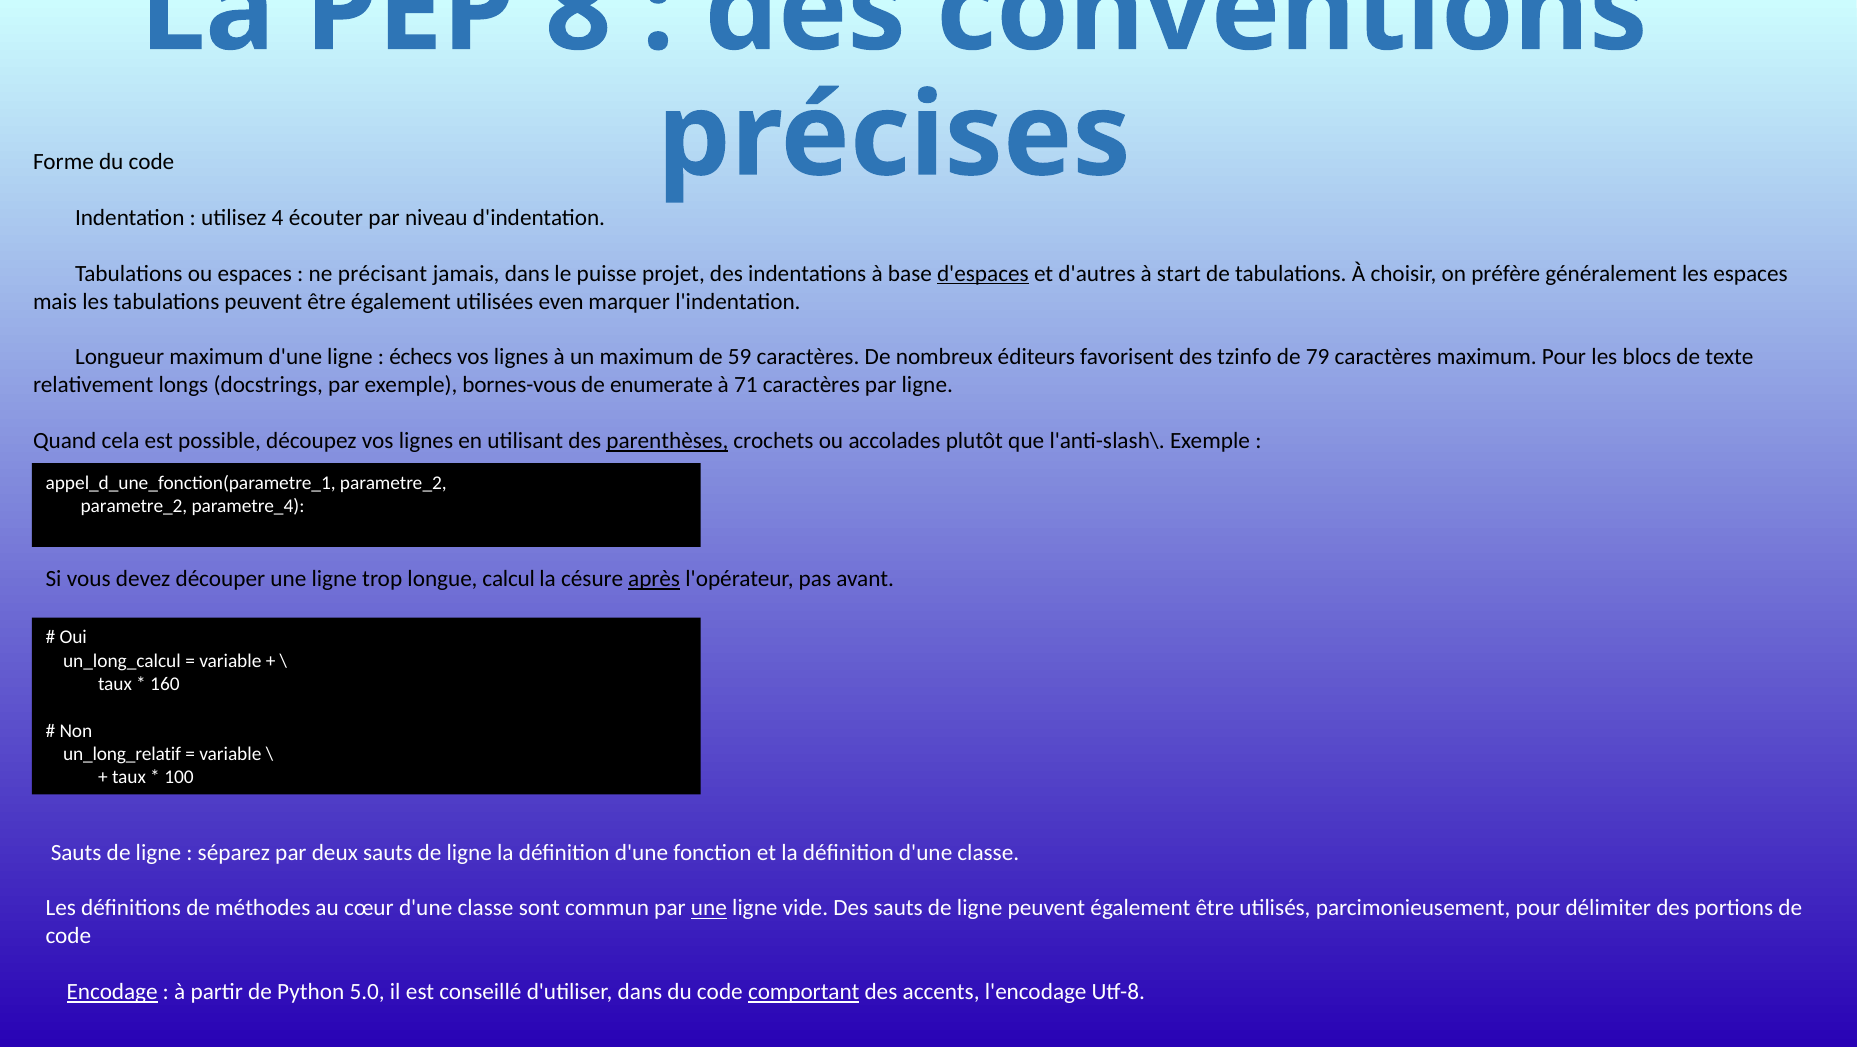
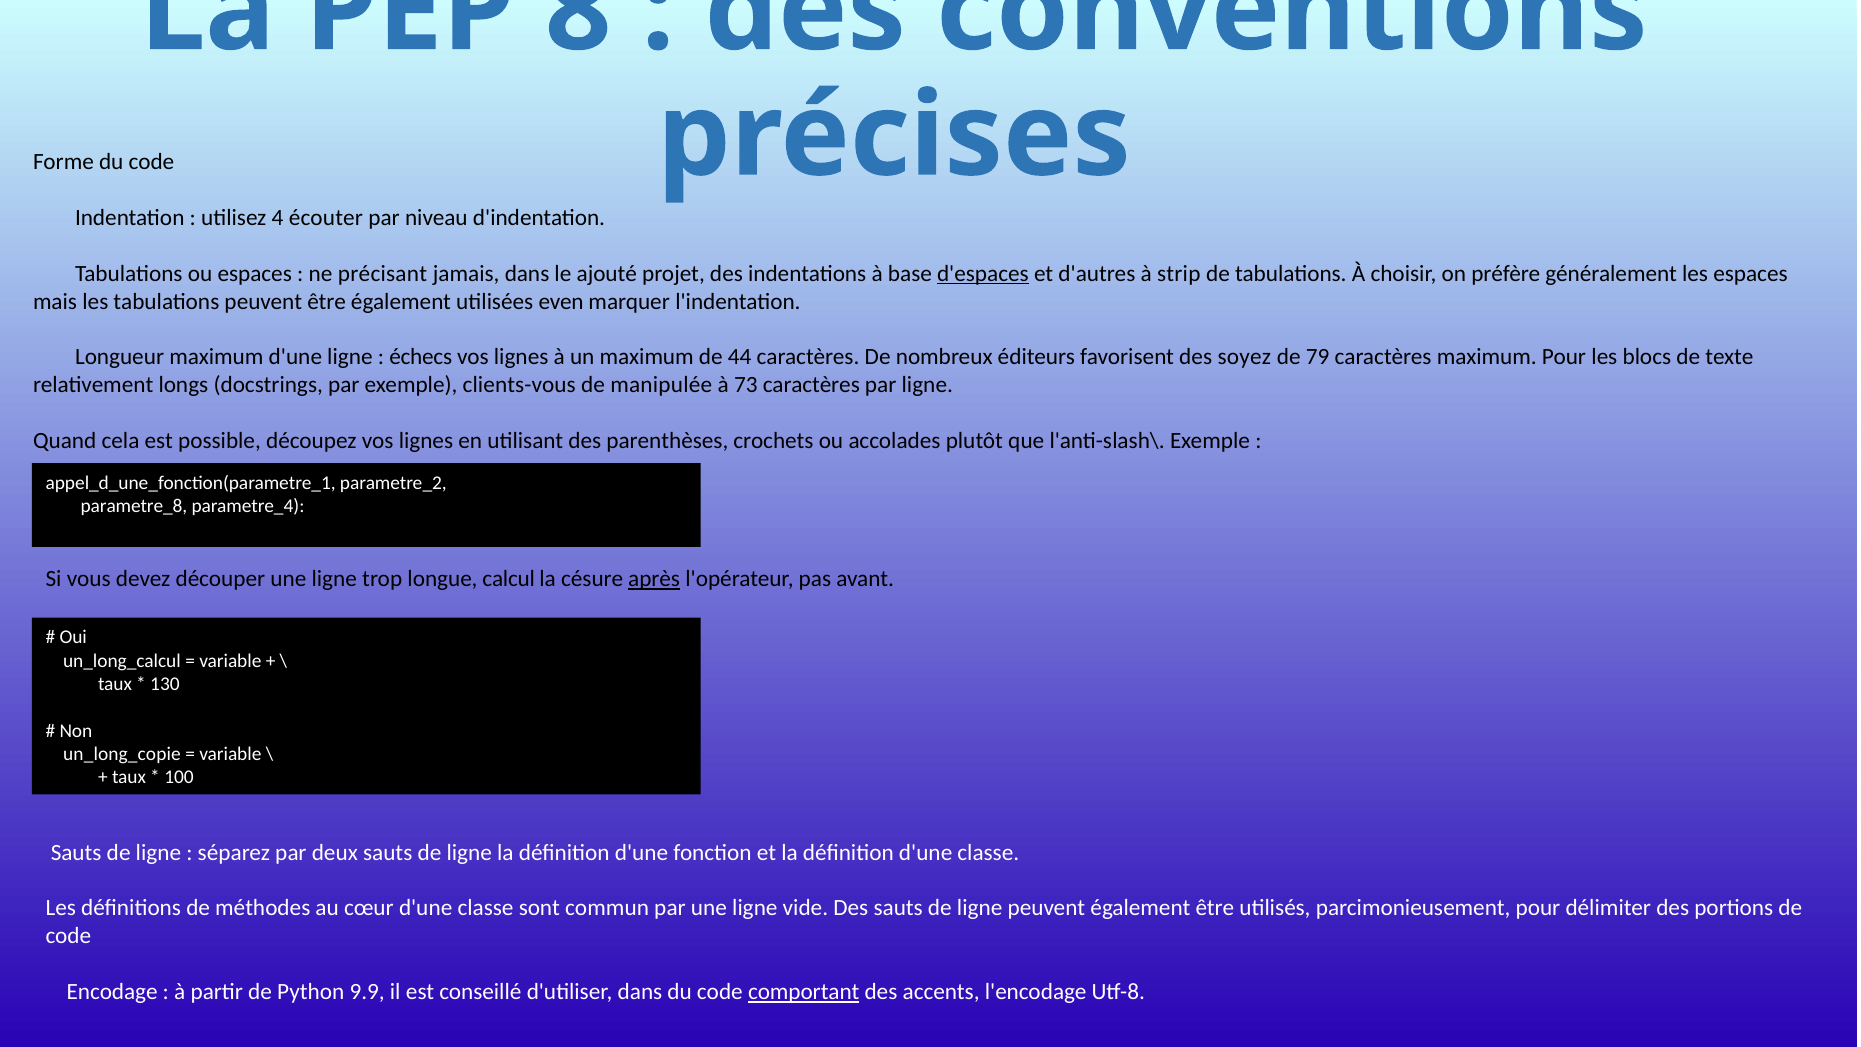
puisse: puisse -> ajouté
start: start -> strip
59: 59 -> 44
tzinfo: tzinfo -> soyez
bornes-vous: bornes-vous -> clients-vous
enumerate: enumerate -> manipulée
71: 71 -> 73
parenthèses underline: present -> none
parametre_2 at (134, 506): parametre_2 -> parametre_8
160: 160 -> 130
un_long_relatif: un_long_relatif -> un_long_copie
une at (709, 908) underline: present -> none
Encodage underline: present -> none
5.0: 5.0 -> 9.9
